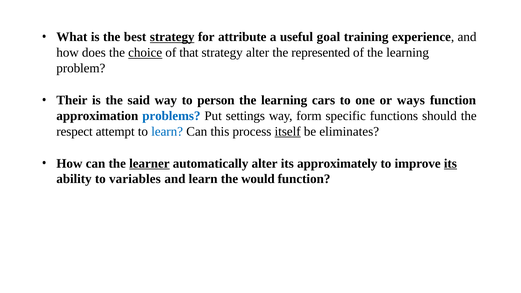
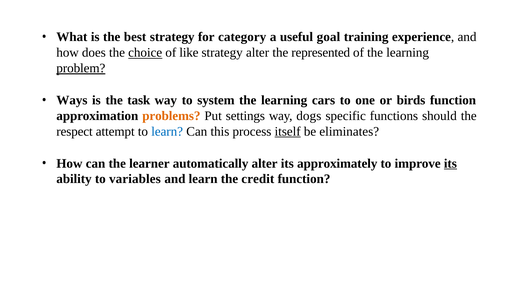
strategy at (172, 37) underline: present -> none
attribute: attribute -> category
that: that -> like
problem underline: none -> present
Their: Their -> Ways
said: said -> task
person: person -> system
ways: ways -> birds
problems colour: blue -> orange
form: form -> dogs
learner underline: present -> none
would: would -> credit
